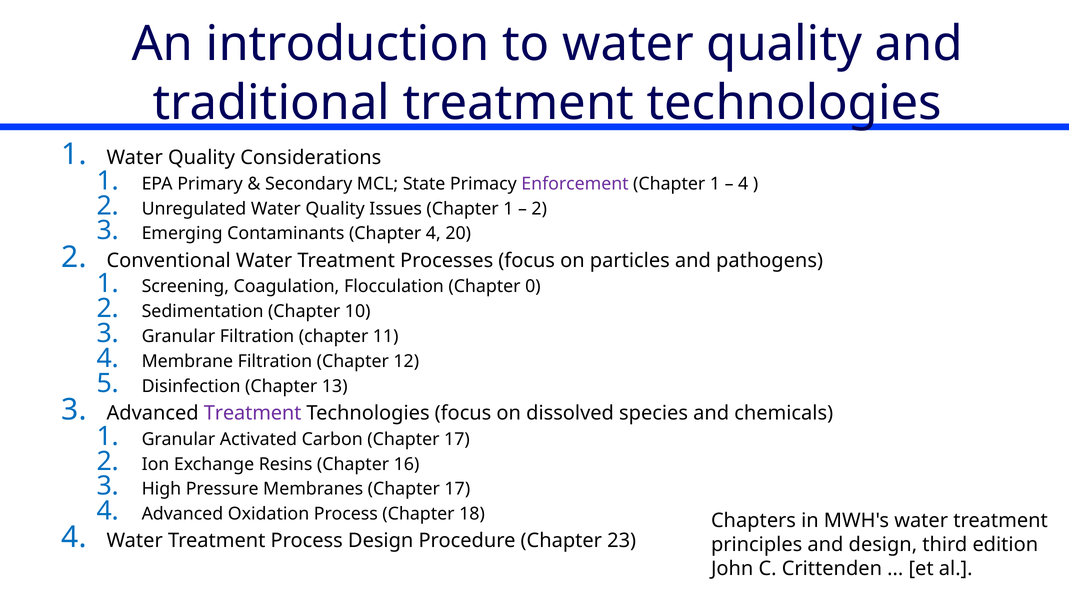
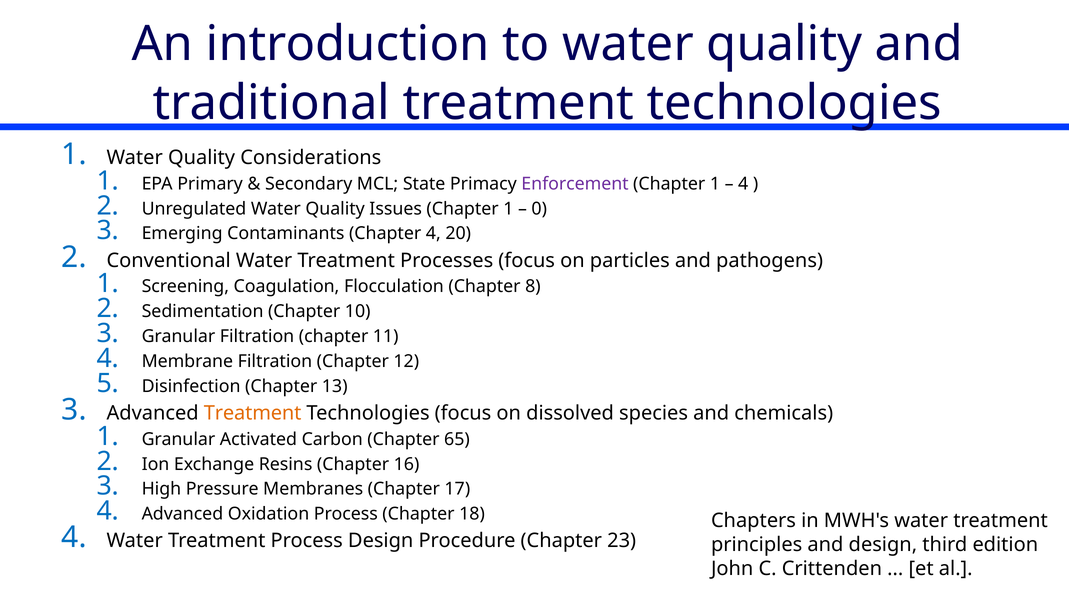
2 at (539, 209): 2 -> 0
0: 0 -> 8
Treatment at (253, 413) colour: purple -> orange
Carbon Chapter 17: 17 -> 65
